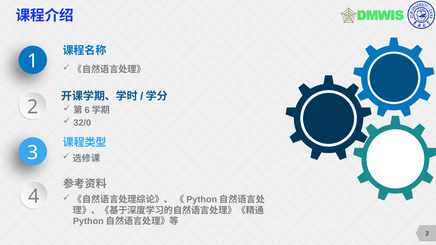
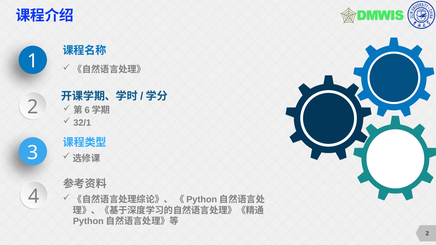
32/0: 32/0 -> 32/1
